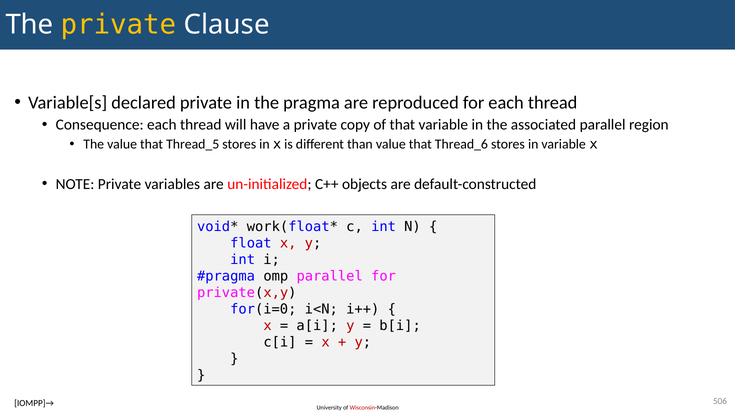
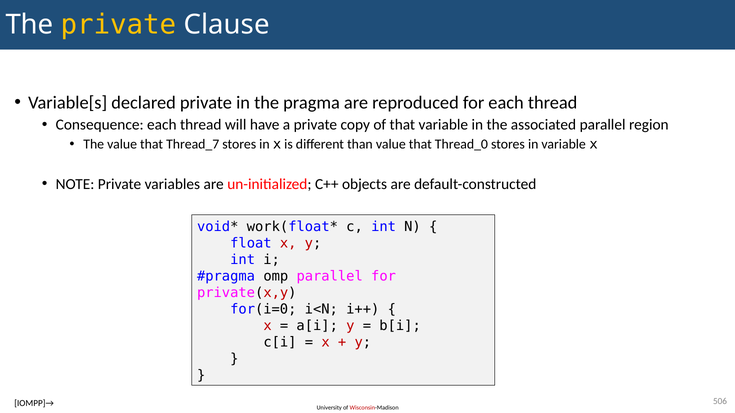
Thread_5: Thread_5 -> Thread_7
Thread_6: Thread_6 -> Thread_0
